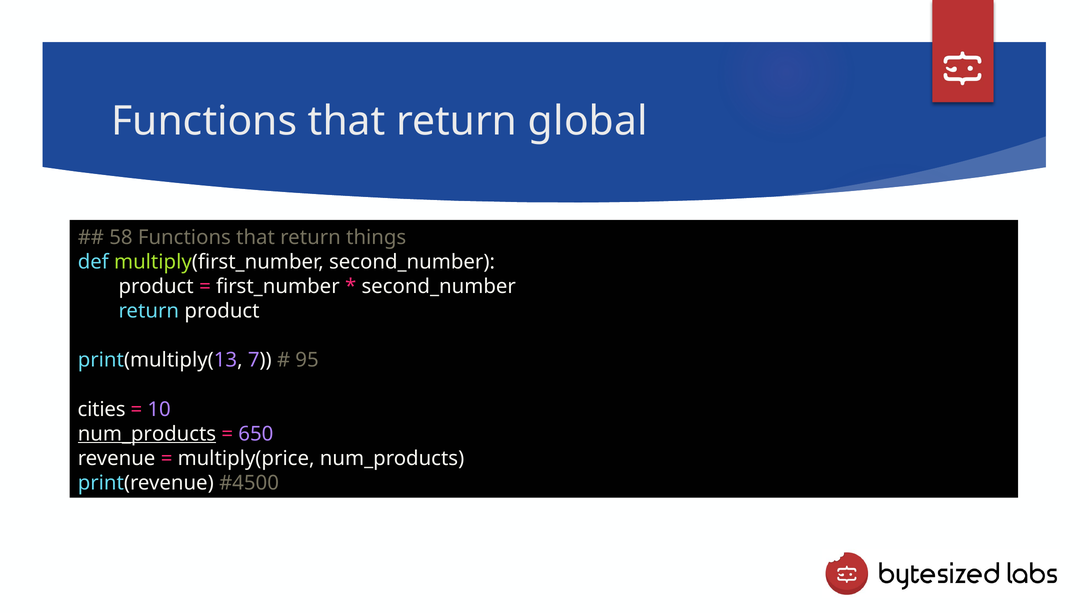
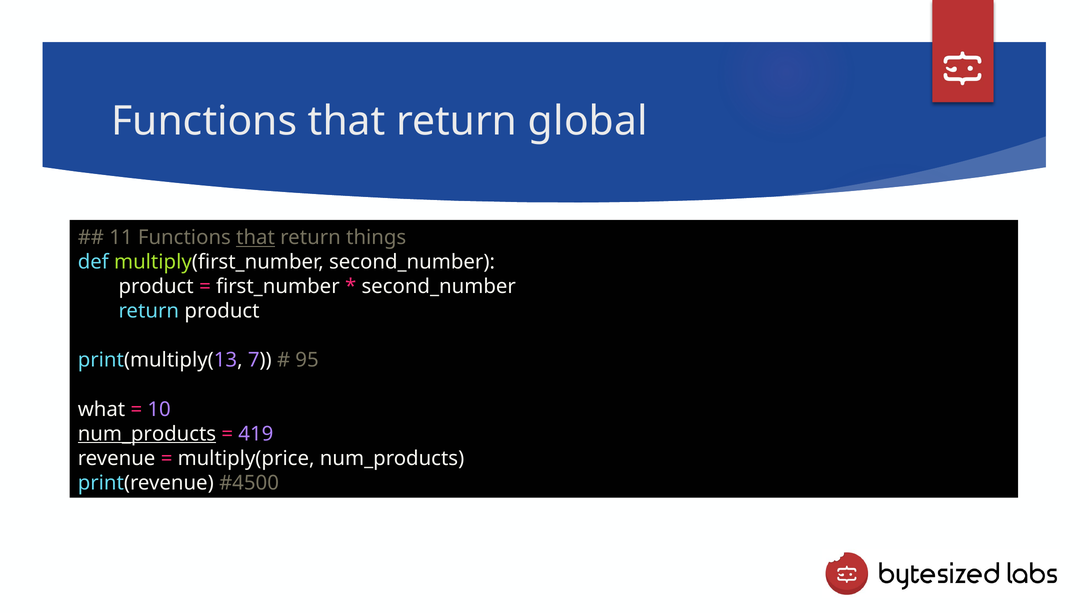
58: 58 -> 11
that at (256, 237) underline: none -> present
cities: cities -> what
650: 650 -> 419
